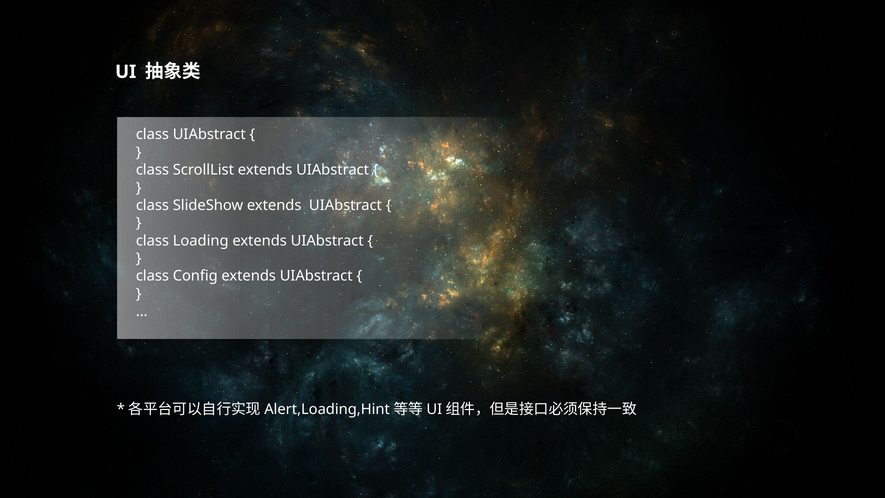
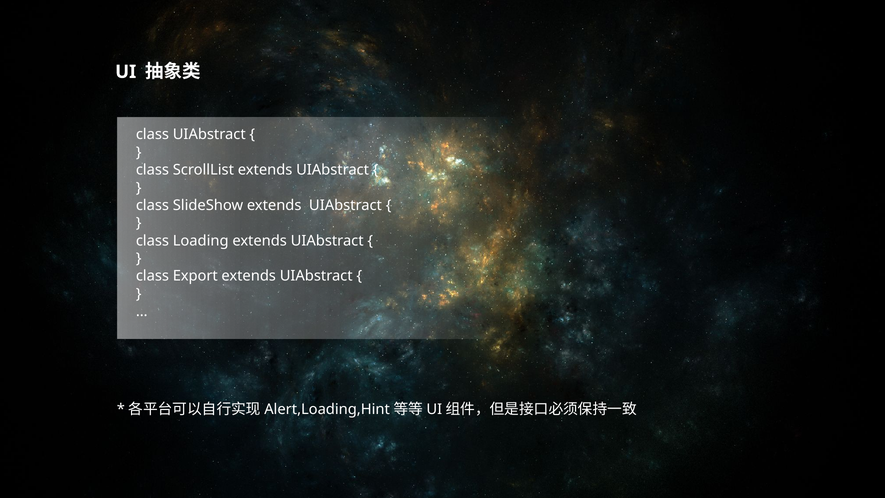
Config: Config -> Export
